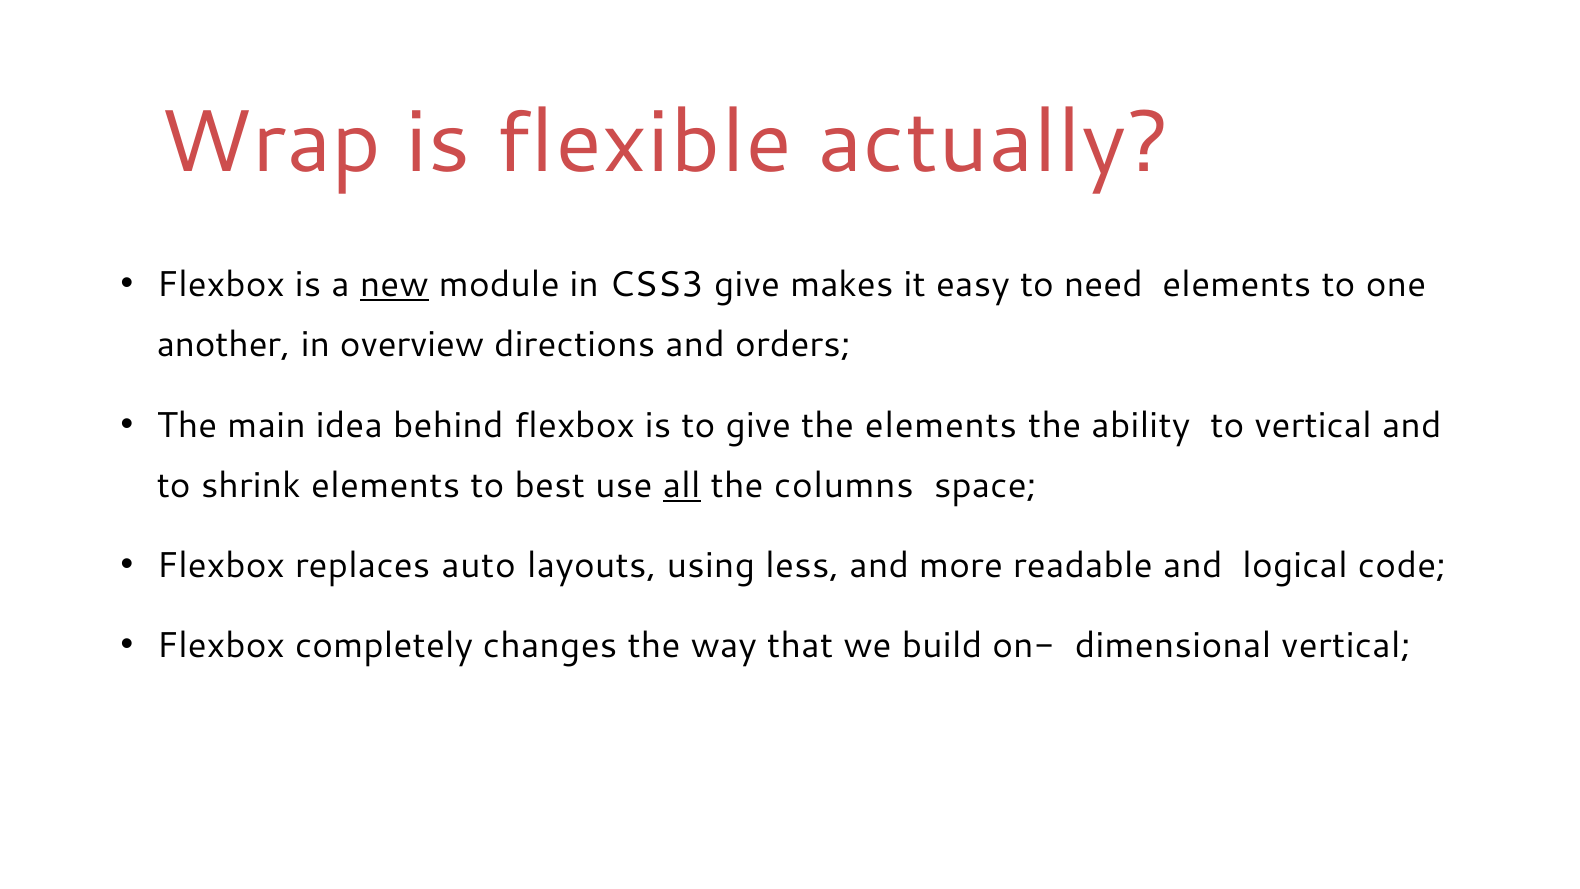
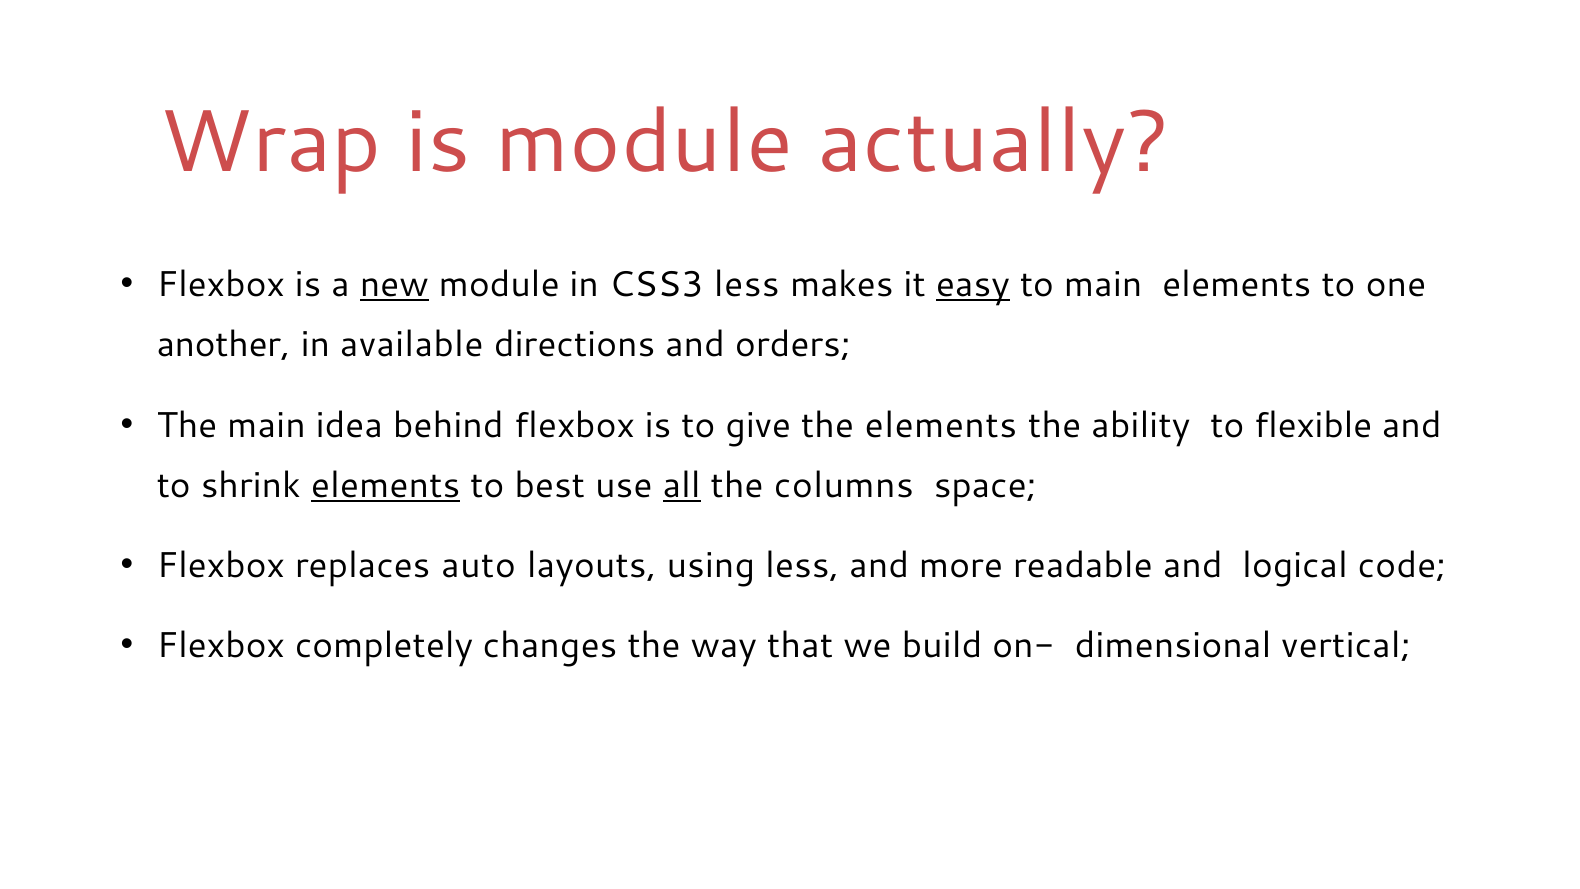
is flexible: flexible -> module
CSS3 give: give -> less
easy underline: none -> present
to need: need -> main
overview: overview -> available
to vertical: vertical -> flexible
elements at (386, 485) underline: none -> present
